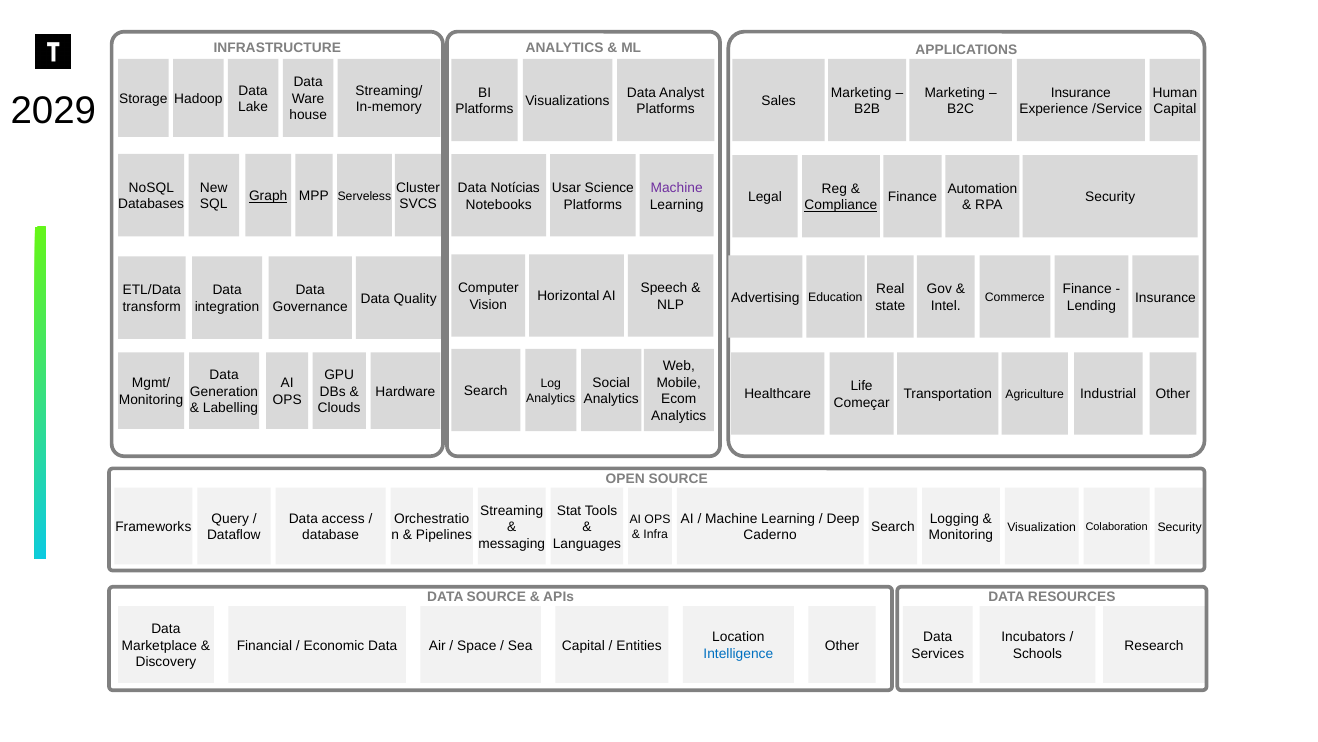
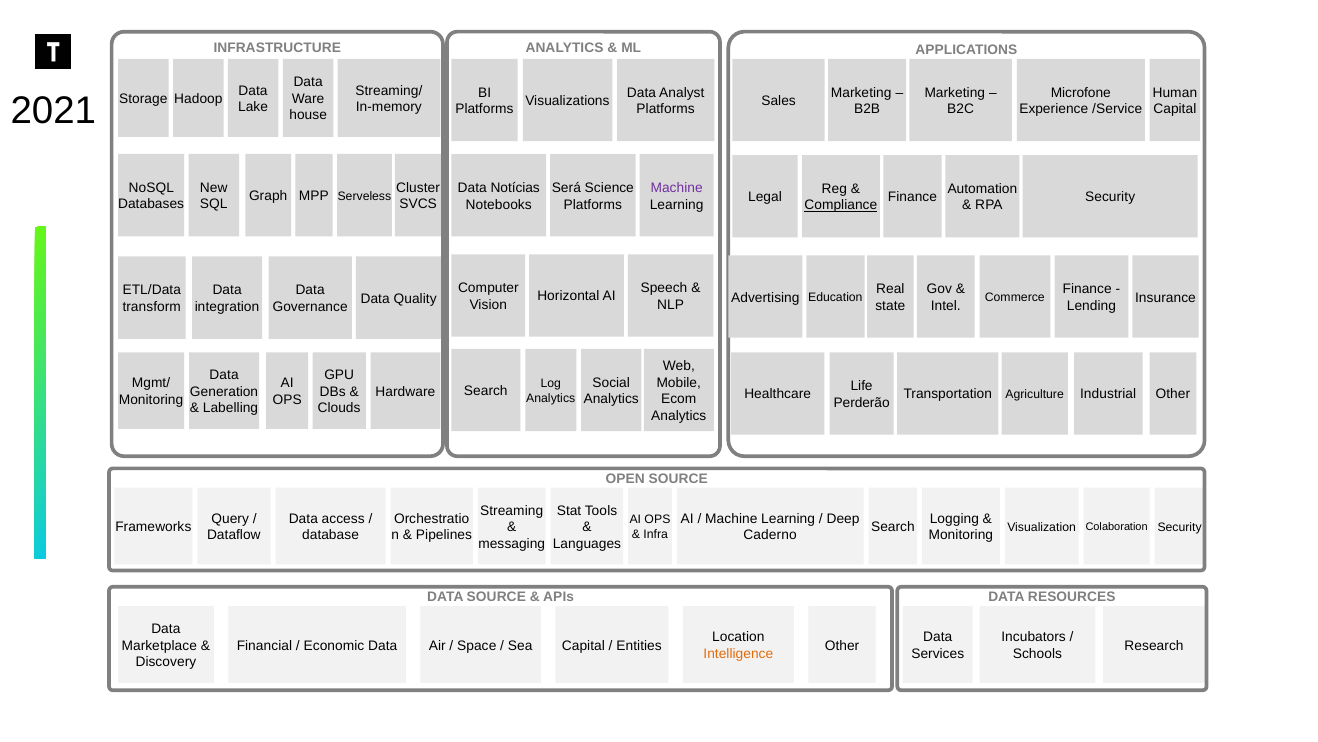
Insurance at (1081, 93): Insurance -> Microfone
2029: 2029 -> 2021
Usar: Usar -> Será
Graph underline: present -> none
Começar: Começar -> Perderão
Intelligence colour: blue -> orange
